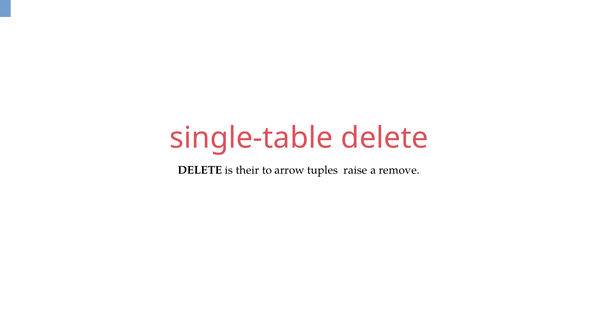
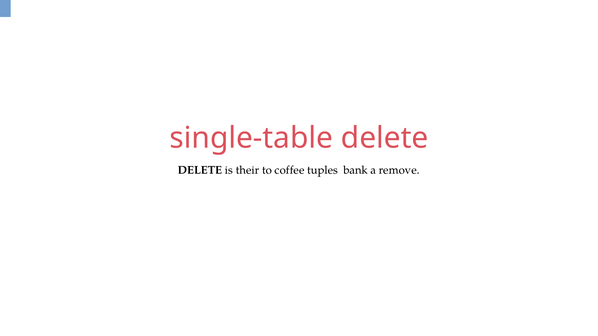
arrow: arrow -> coffee
raise: raise -> bank
